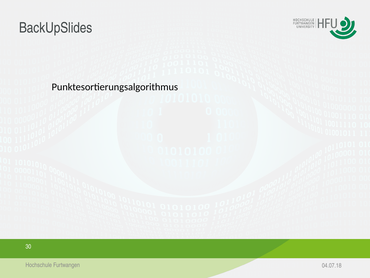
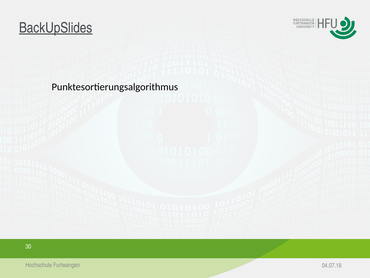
BackUpSlides underline: none -> present
